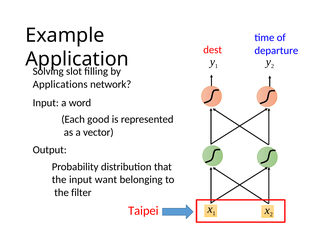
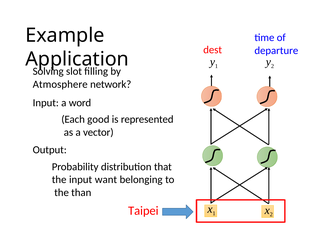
Applications: Applications -> Atmosphere
filter: filter -> than
